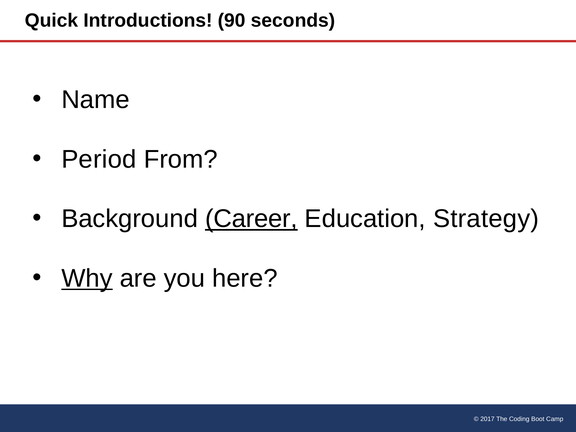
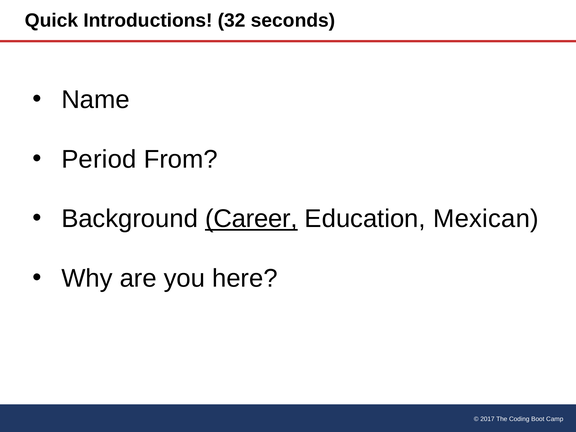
90: 90 -> 32
Strategy: Strategy -> Mexican
Why underline: present -> none
